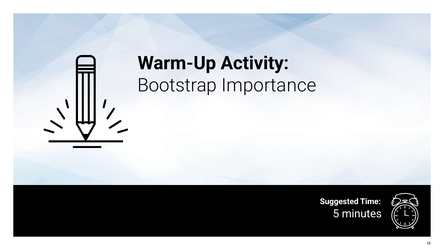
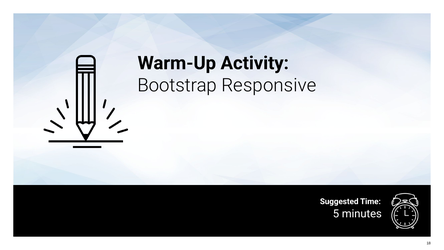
Importance: Importance -> Responsive
